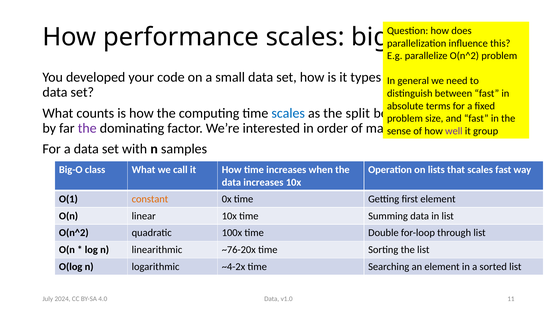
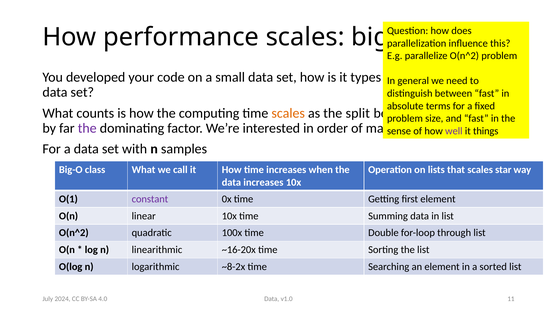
scales at (288, 113) colour: blue -> orange
group: group -> things
scales fast: fast -> star
constant colour: orange -> purple
~76-20x: ~76-20x -> ~16-20x
~4-2x: ~4-2x -> ~8-2x
